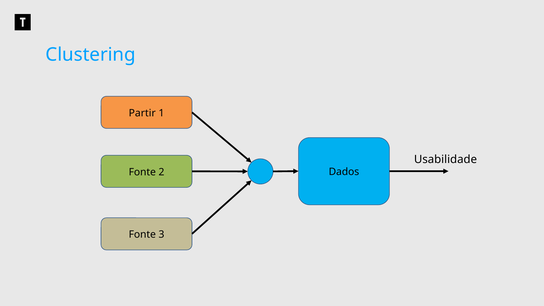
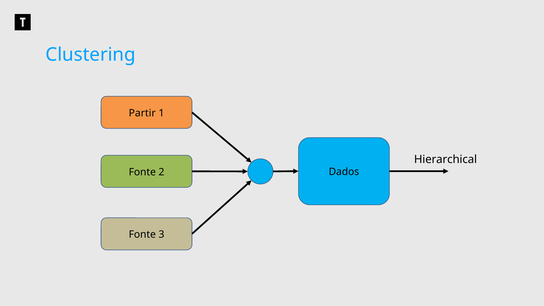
Usabilidade: Usabilidade -> Hierarchical
